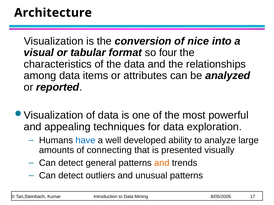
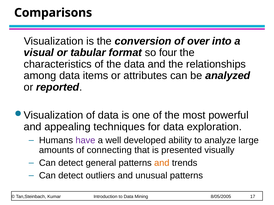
Architecture: Architecture -> Comparisons
nice: nice -> over
have colour: blue -> purple
